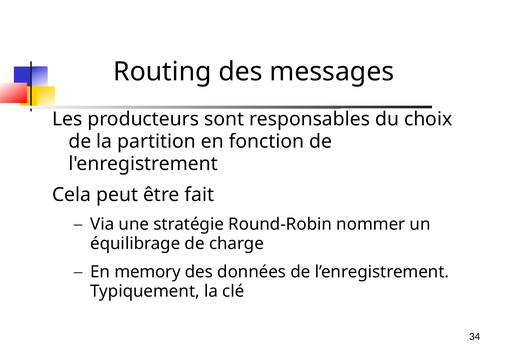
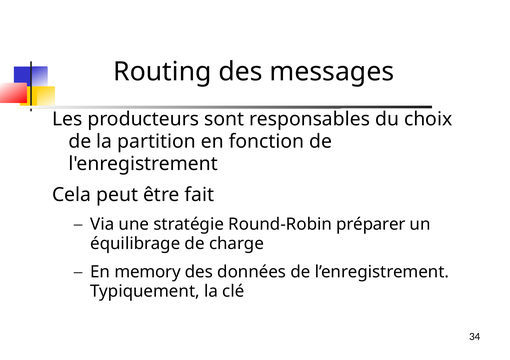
nommer: nommer -> préparer
